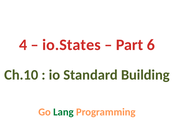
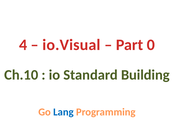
io.States: io.States -> io.Visual
6: 6 -> 0
Lang colour: green -> blue
